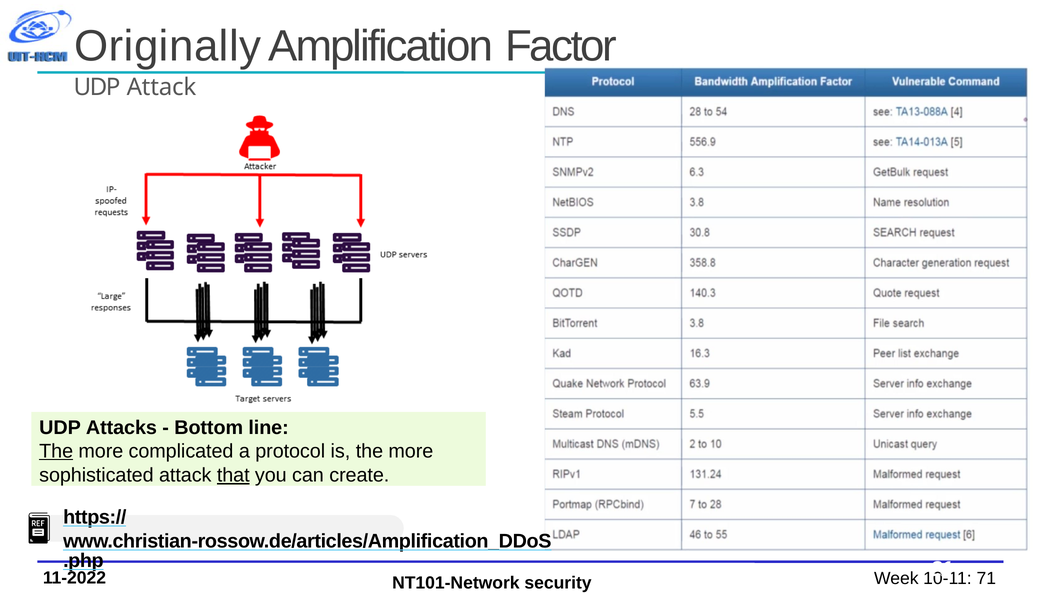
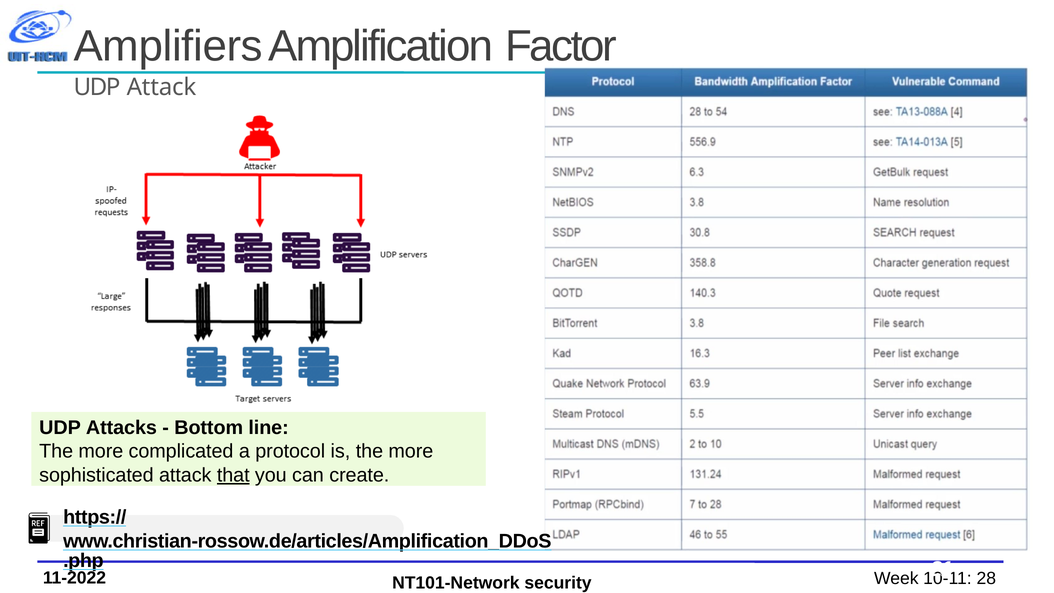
Originally: Originally -> Amplifiers
The at (56, 451) underline: present -> none
71: 71 -> 28
